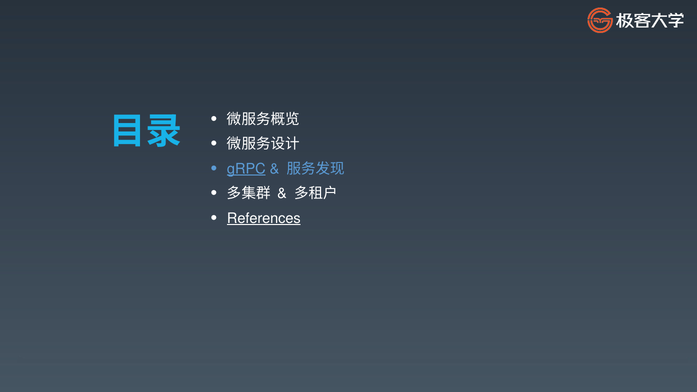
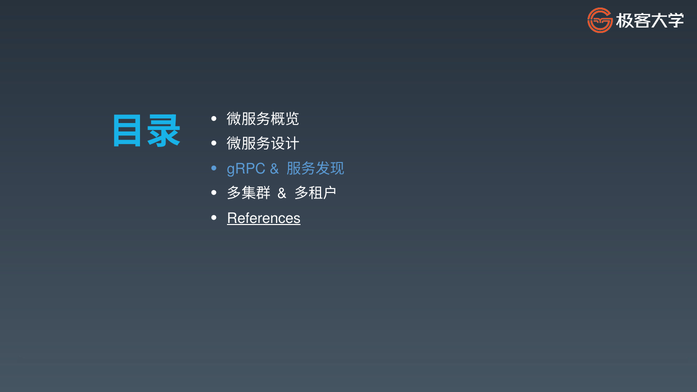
gRPC underline: present -> none
